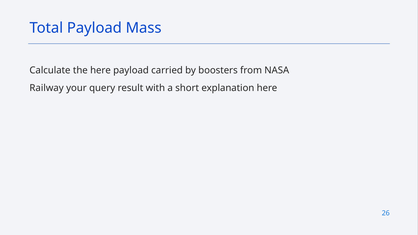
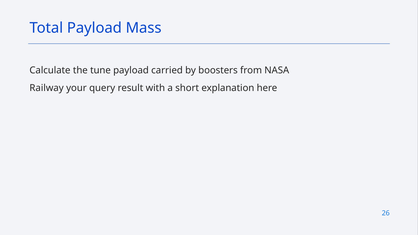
the here: here -> tune
